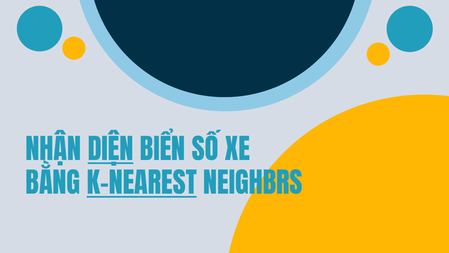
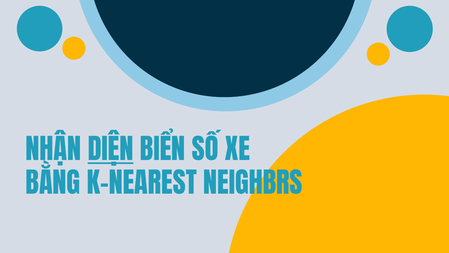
K-NEAREST underline: present -> none
